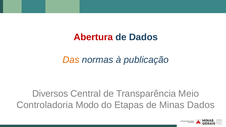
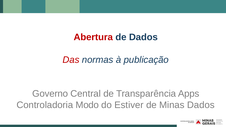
Das colour: orange -> red
Diversos: Diversos -> Governo
Meio: Meio -> Apps
Etapas: Etapas -> Estiver
